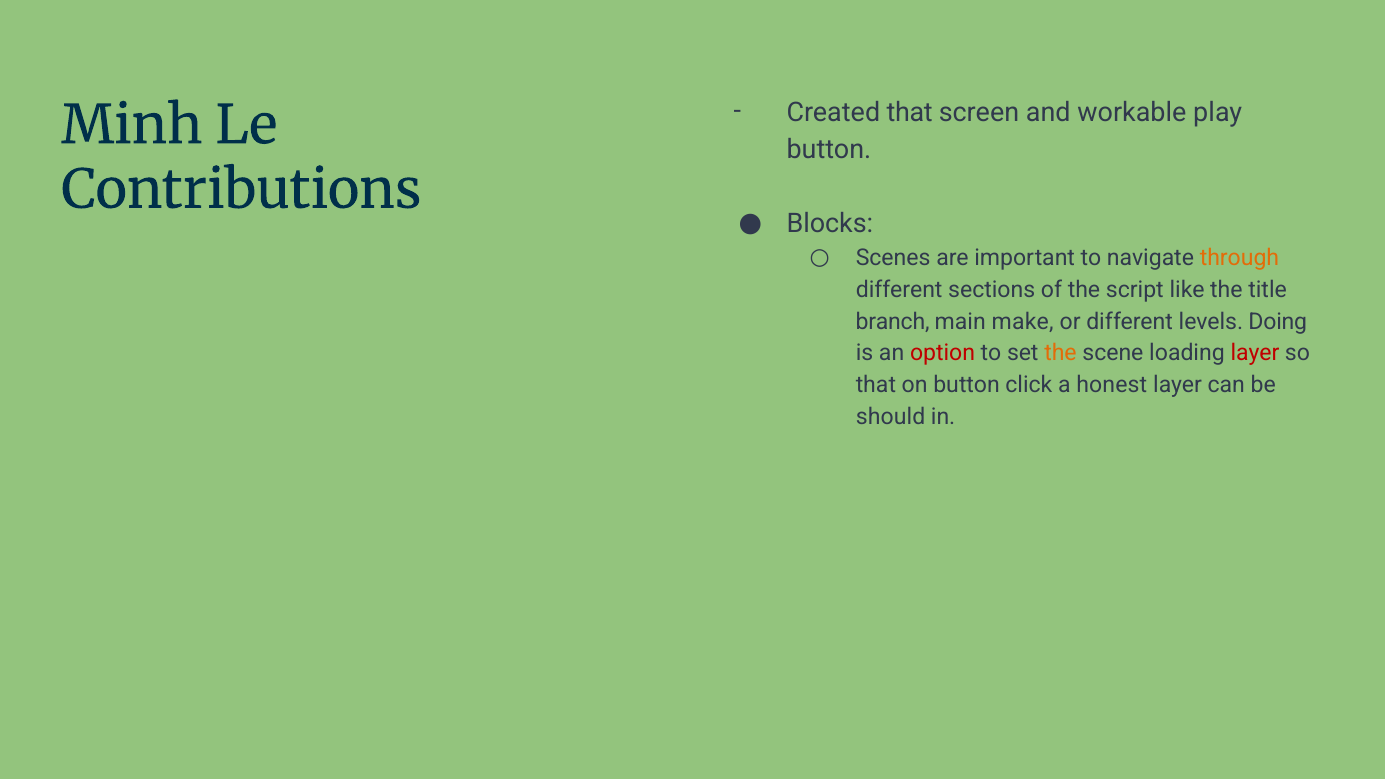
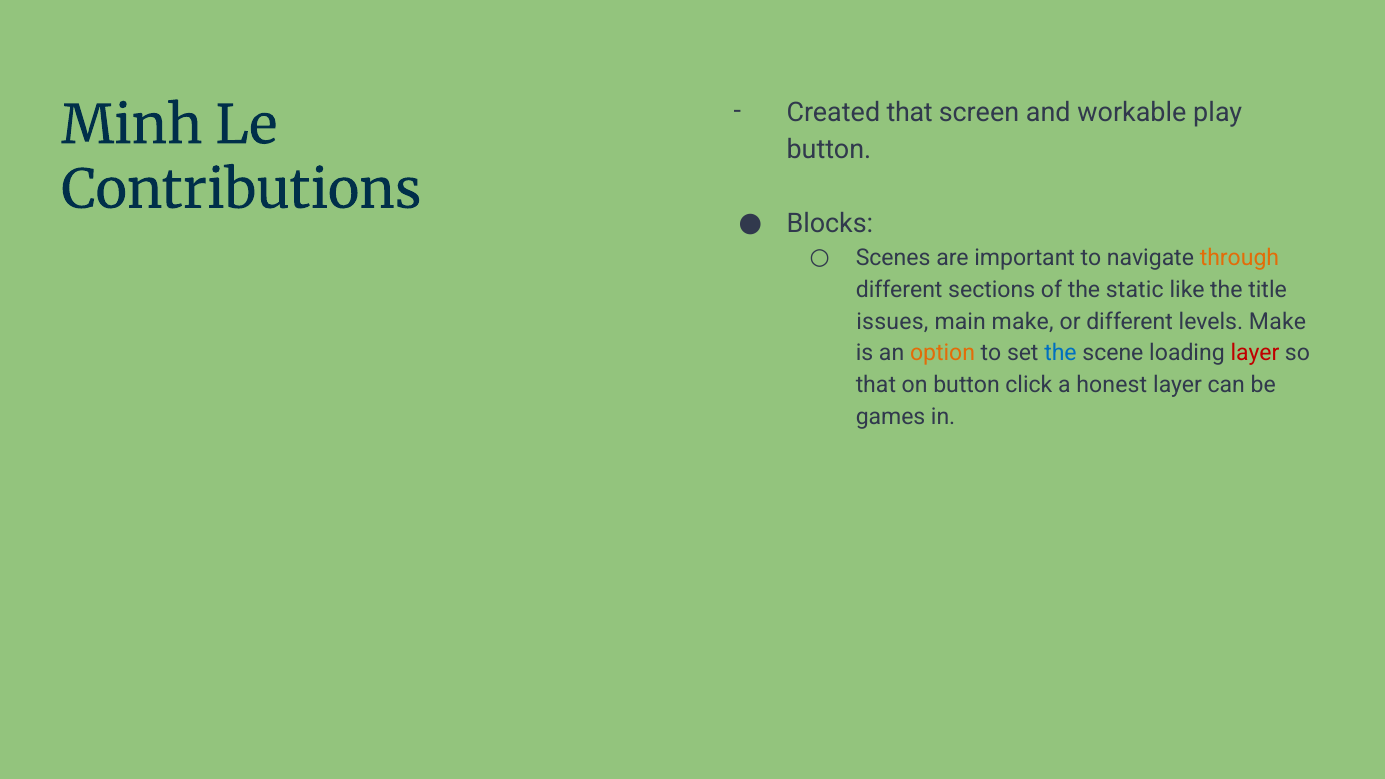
script: script -> static
branch: branch -> issues
levels Doing: Doing -> Make
option colour: red -> orange
the at (1061, 353) colour: orange -> blue
should: should -> games
